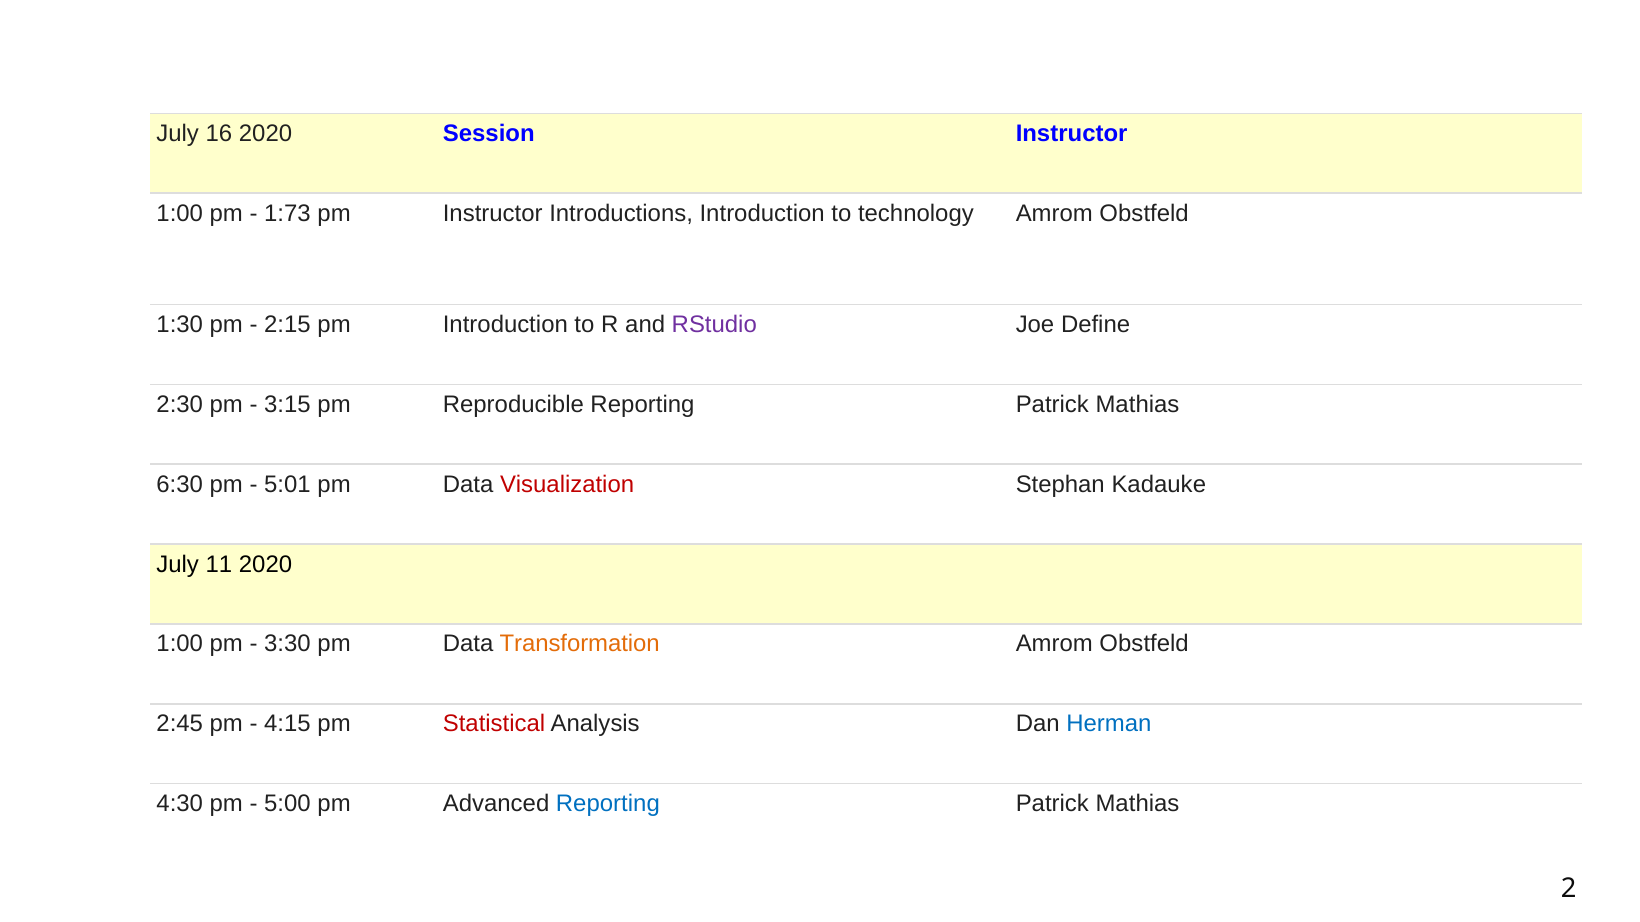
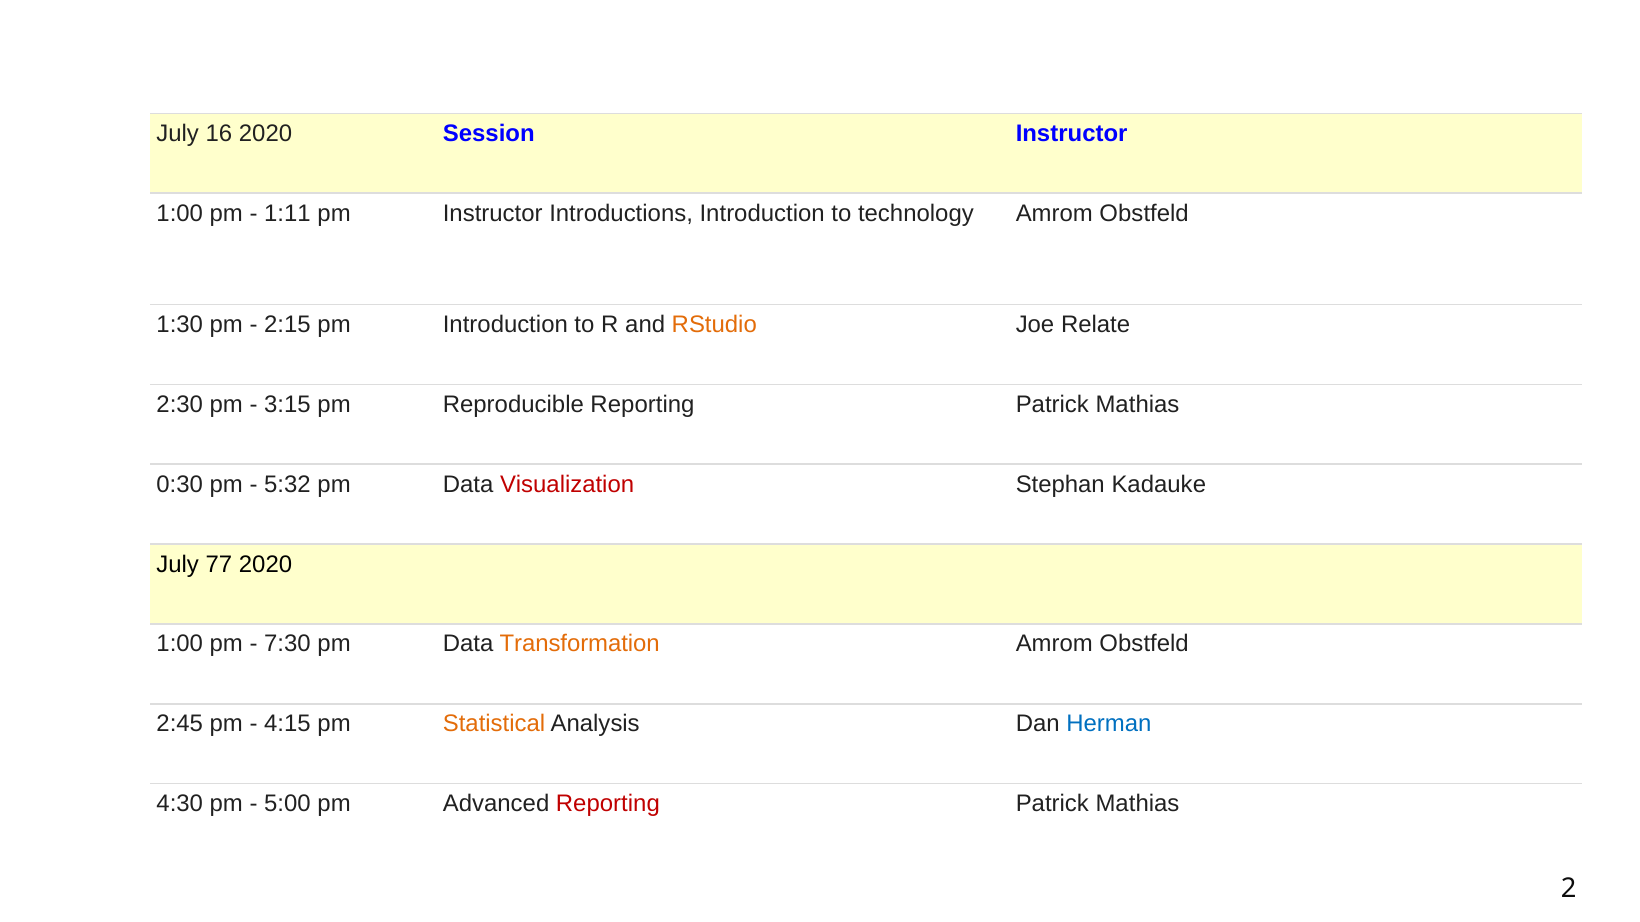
1:73: 1:73 -> 1:11
RStudio colour: purple -> orange
Define: Define -> Relate
6:30: 6:30 -> 0:30
5:01: 5:01 -> 5:32
11: 11 -> 77
3:30: 3:30 -> 7:30
Statistical colour: red -> orange
Reporting at (608, 804) colour: blue -> red
